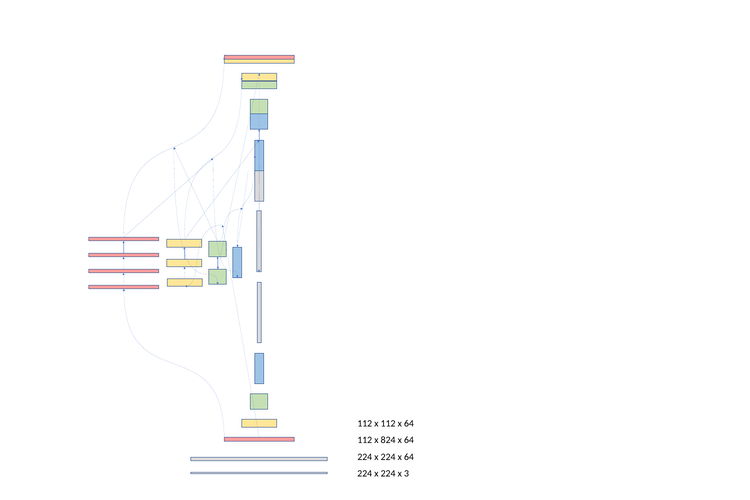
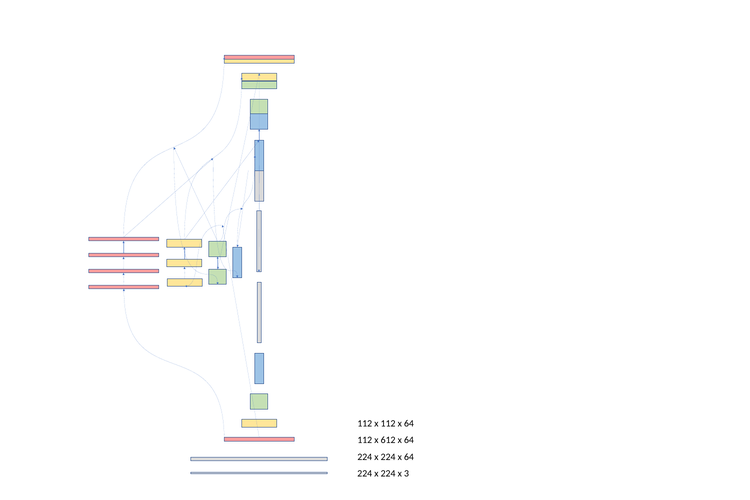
824: 824 -> 612
